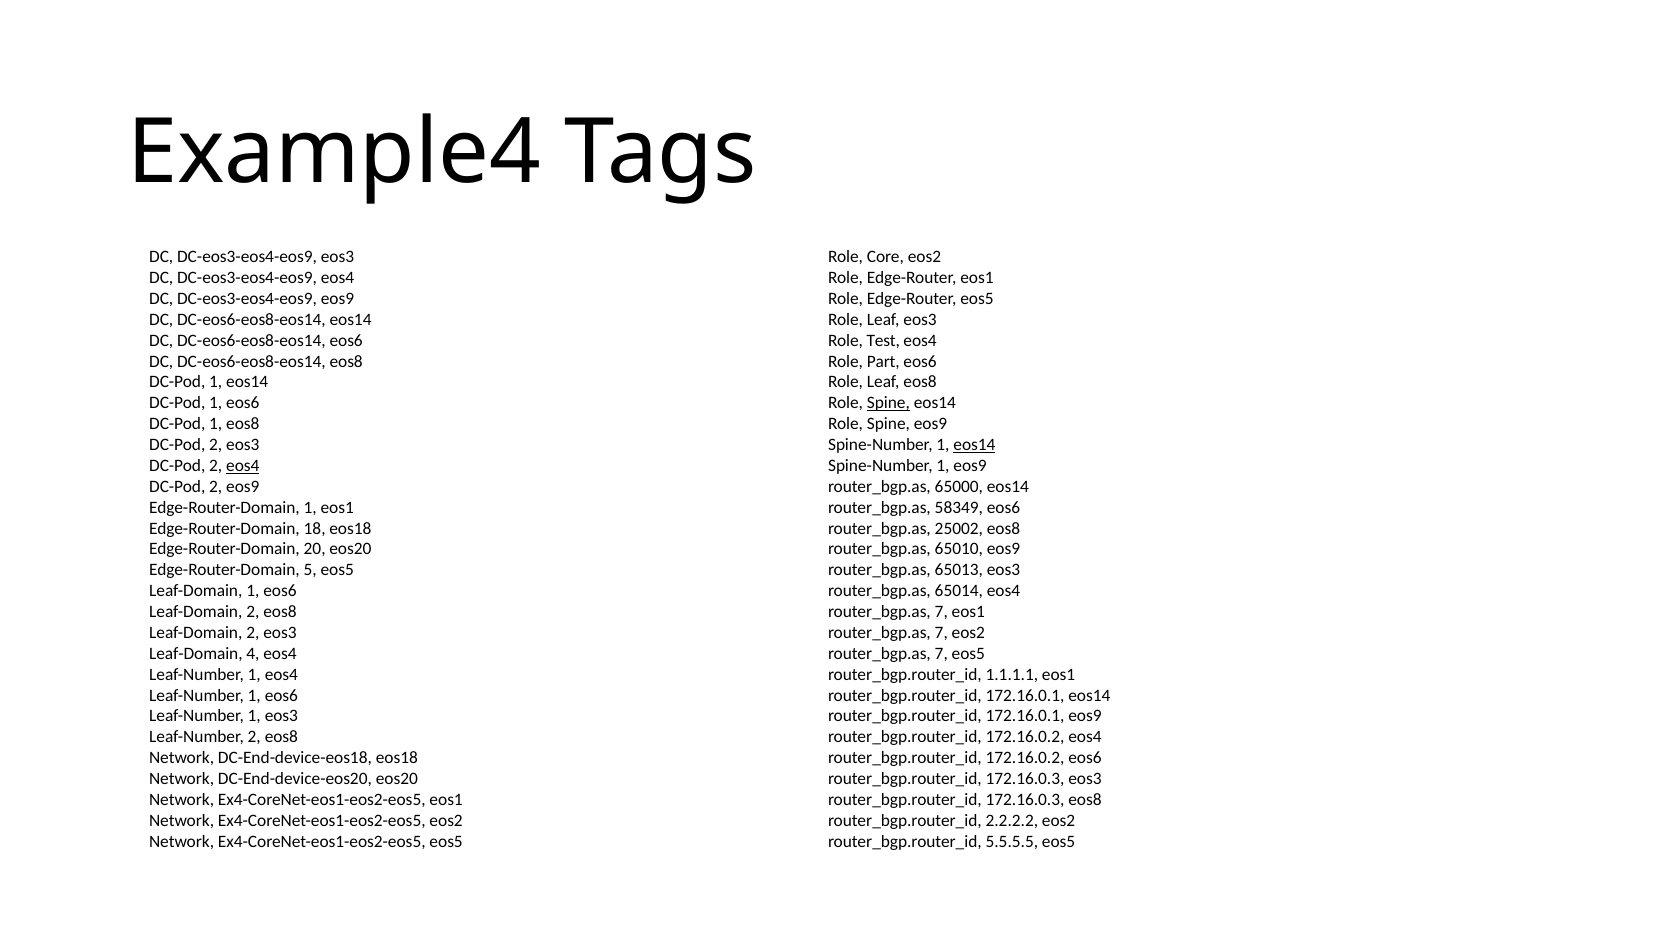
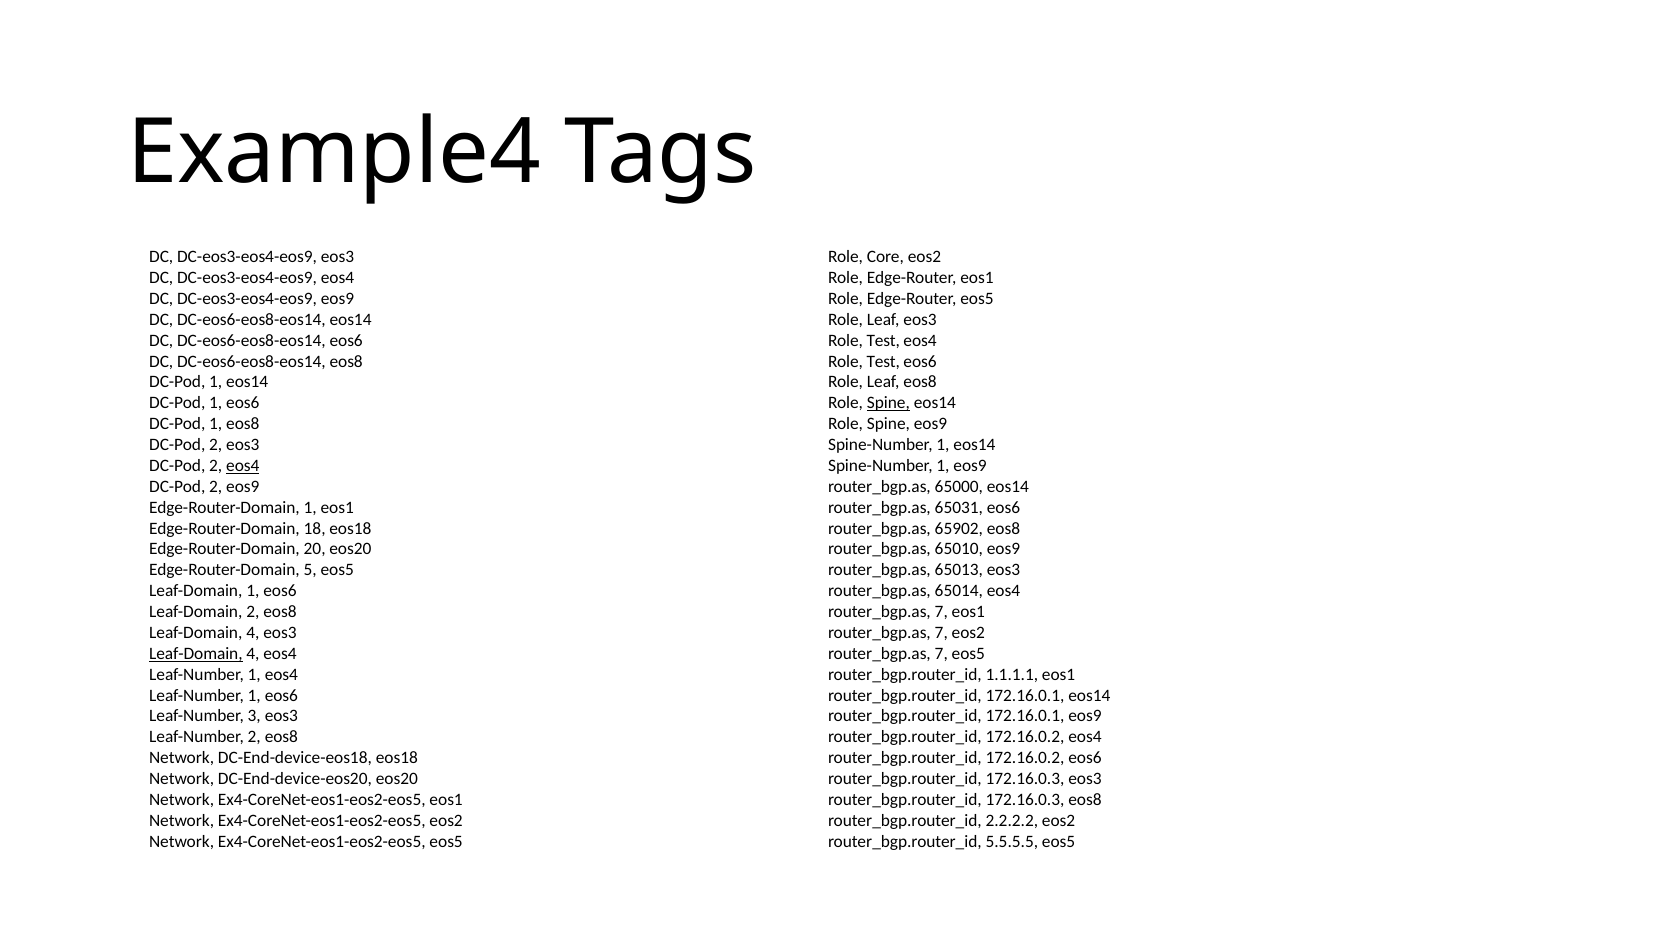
Part at (883, 361): Part -> Test
eos14 at (974, 445) underline: present -> none
58349: 58349 -> 65031
25002: 25002 -> 65902
2 at (253, 632): 2 -> 4
Leaf-Domain at (196, 653) underline: none -> present
1 at (254, 716): 1 -> 3
